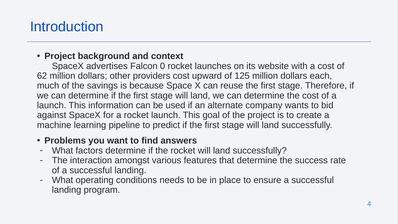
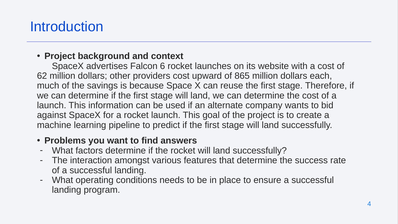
0: 0 -> 6
125: 125 -> 865
